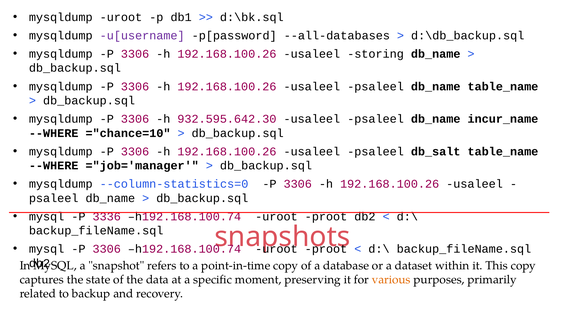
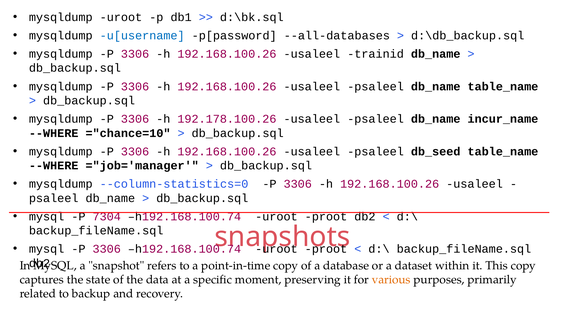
u[username colour: purple -> blue
storing: storing -> trainid
932.595.642.30: 932.595.642.30 -> 192.178.100.26
db_salt: db_salt -> db_seed
3336: 3336 -> 7304
